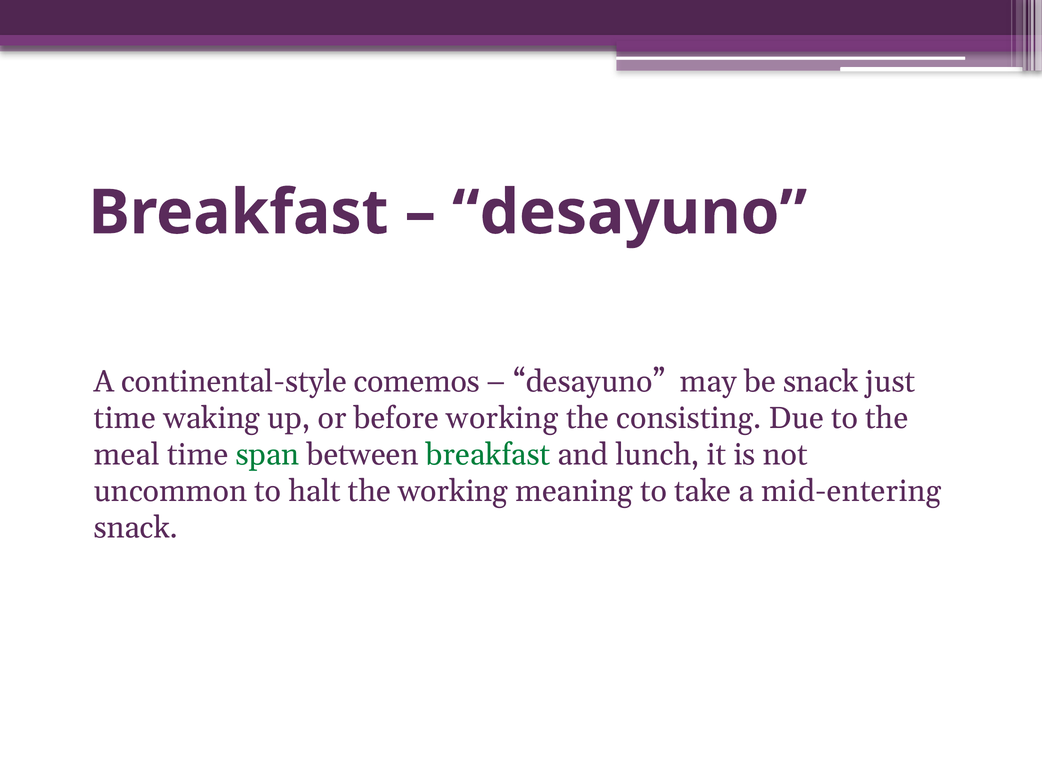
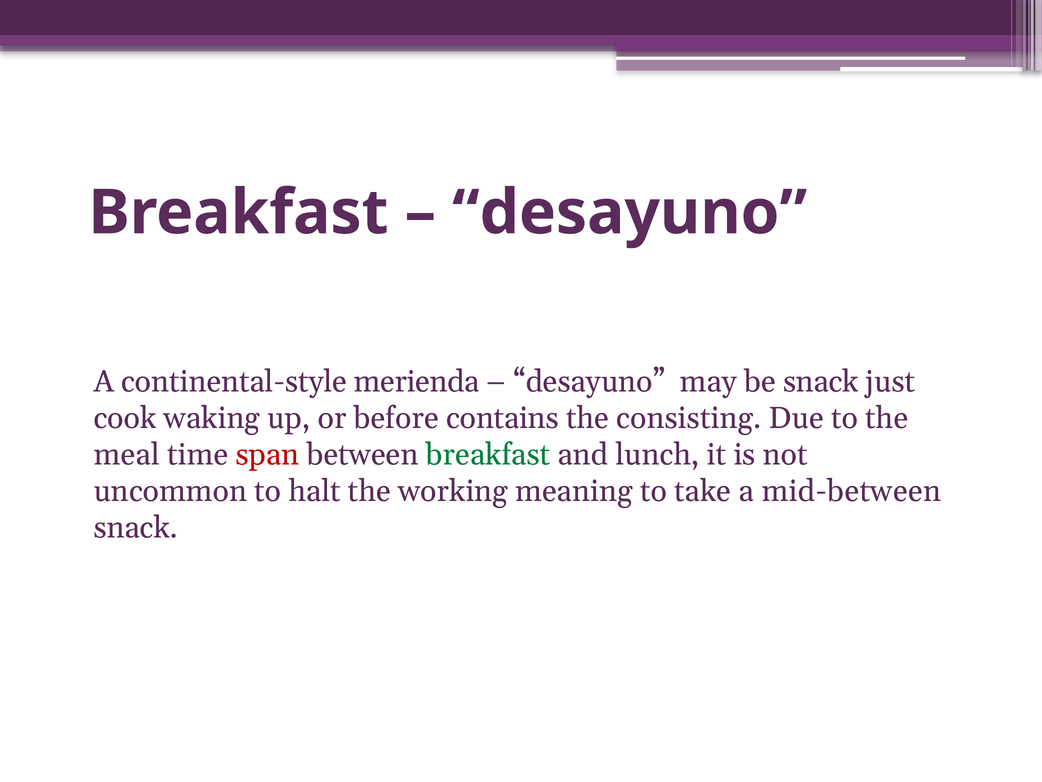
comemos: comemos -> merienda
time at (125, 418): time -> cook
before working: working -> contains
span colour: green -> red
mid-entering: mid-entering -> mid-between
